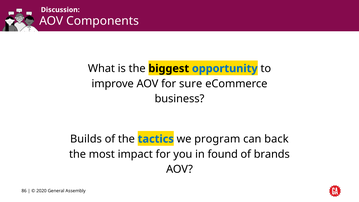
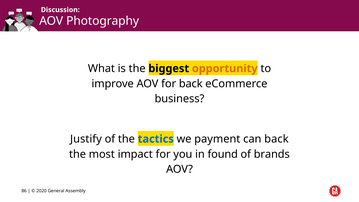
Components: Components -> Photography
opportunity colour: blue -> orange
for sure: sure -> back
Builds: Builds -> Justify
program: program -> payment
